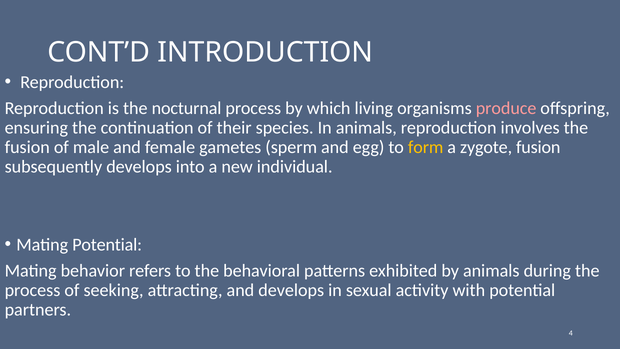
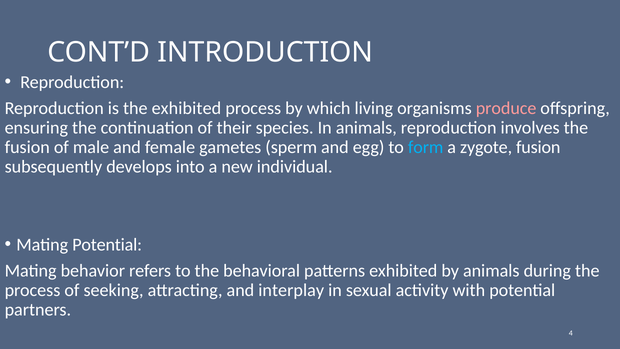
the nocturnal: nocturnal -> exhibited
form colour: yellow -> light blue
and develops: develops -> interplay
